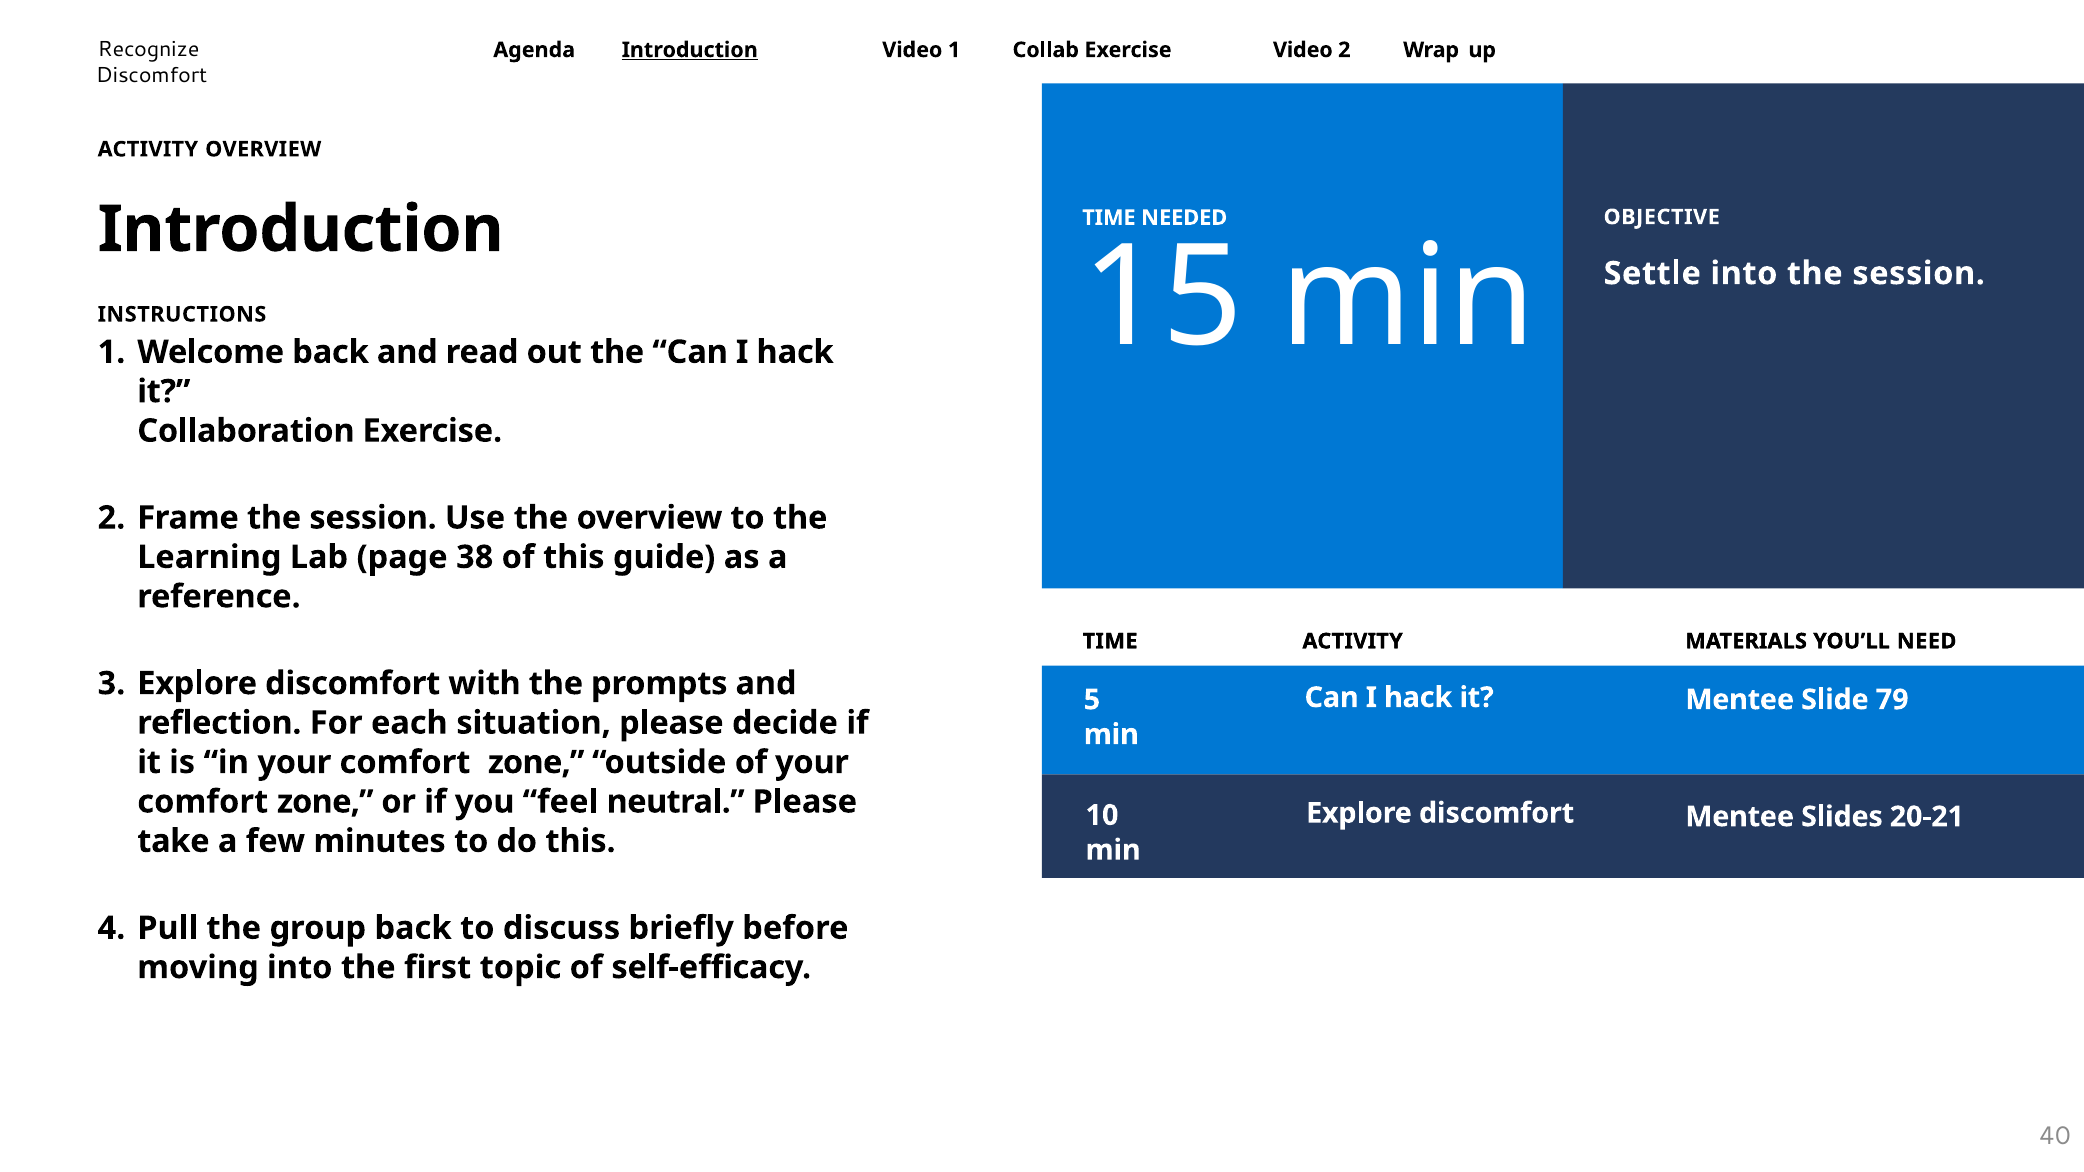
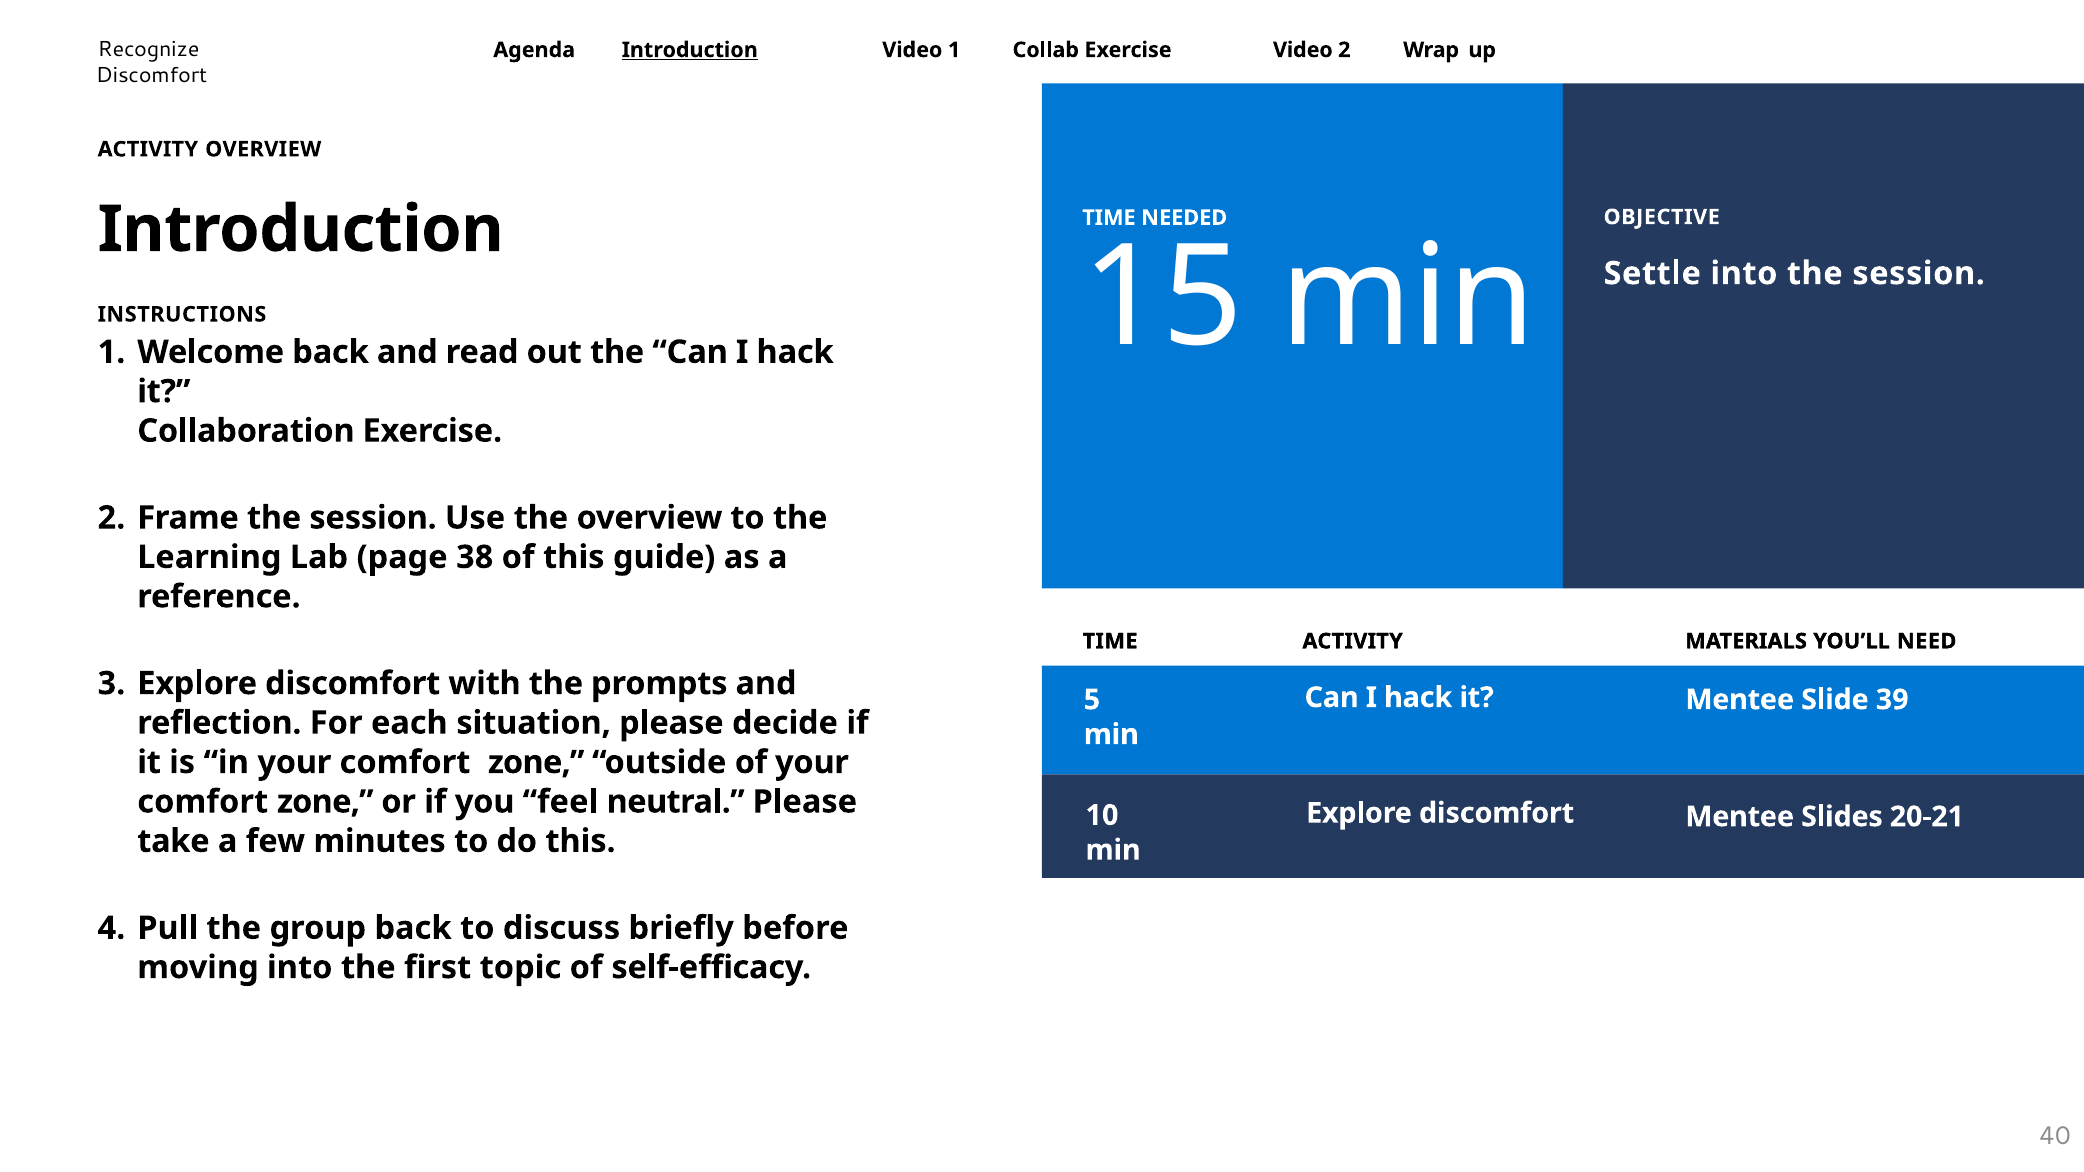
79: 79 -> 39
